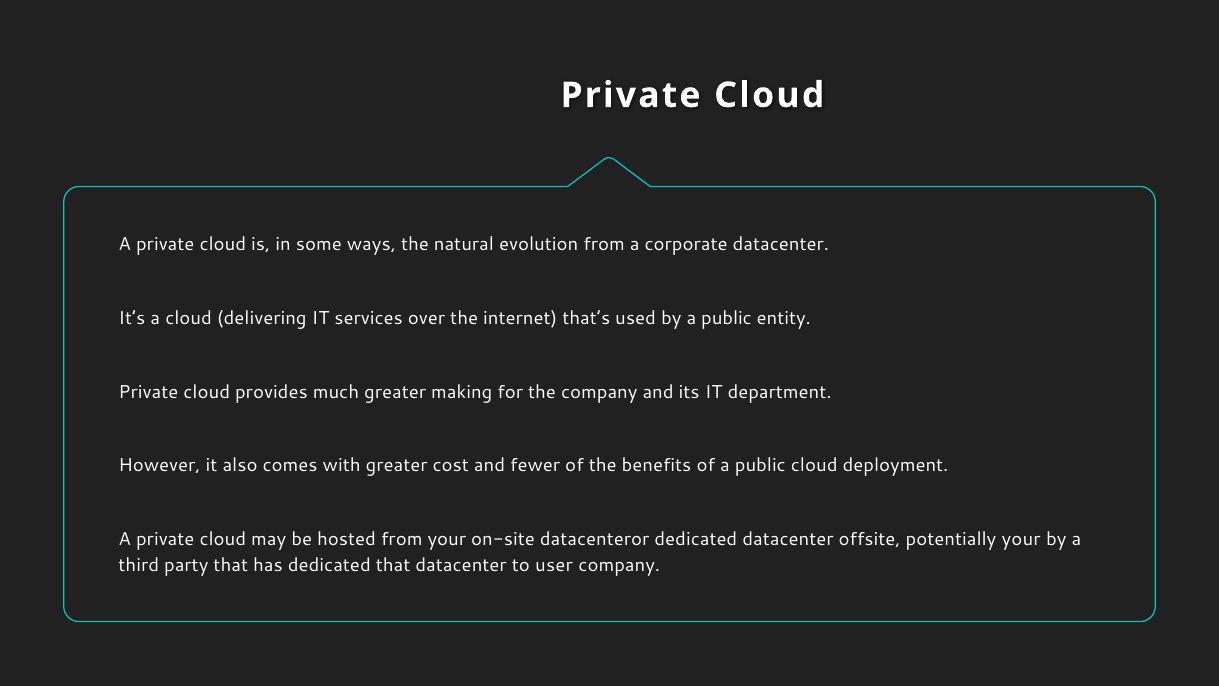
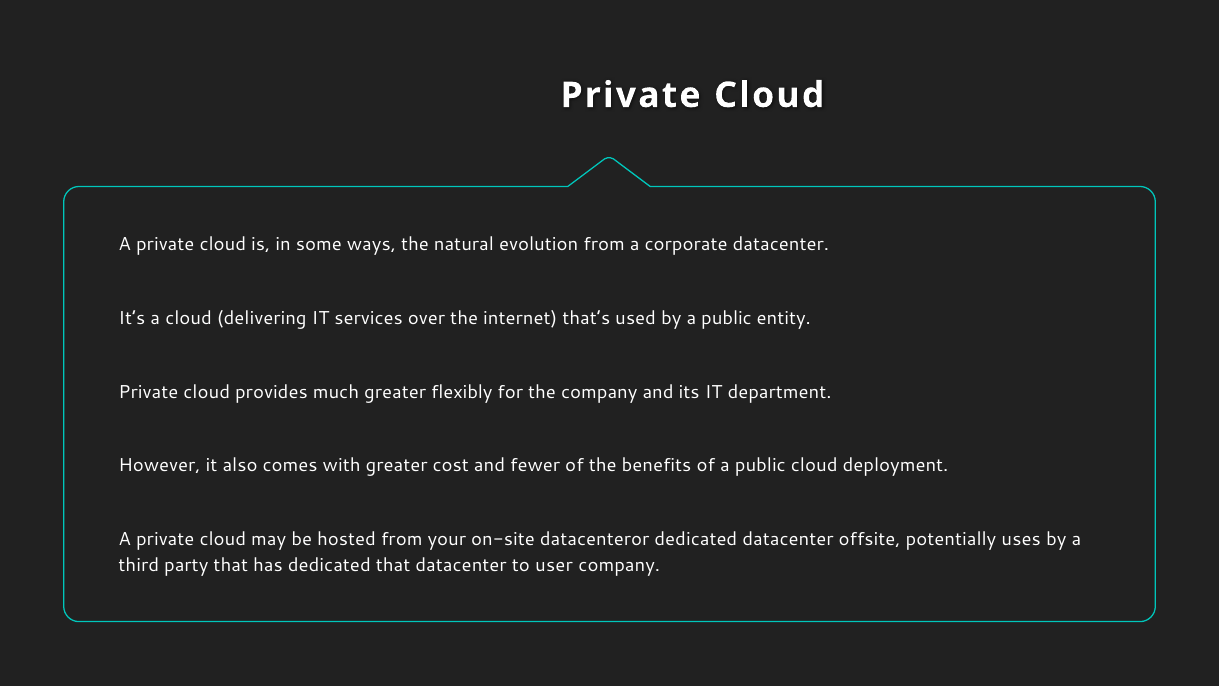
making: making -> flexibly
potentially your: your -> uses
